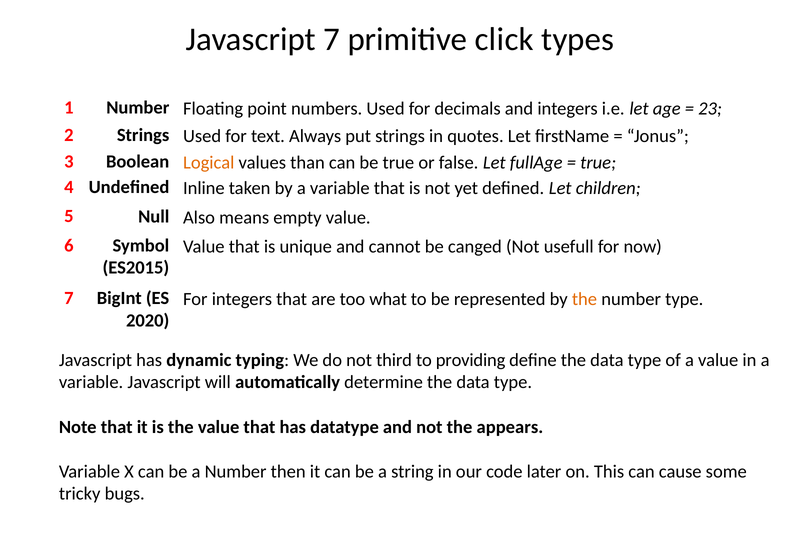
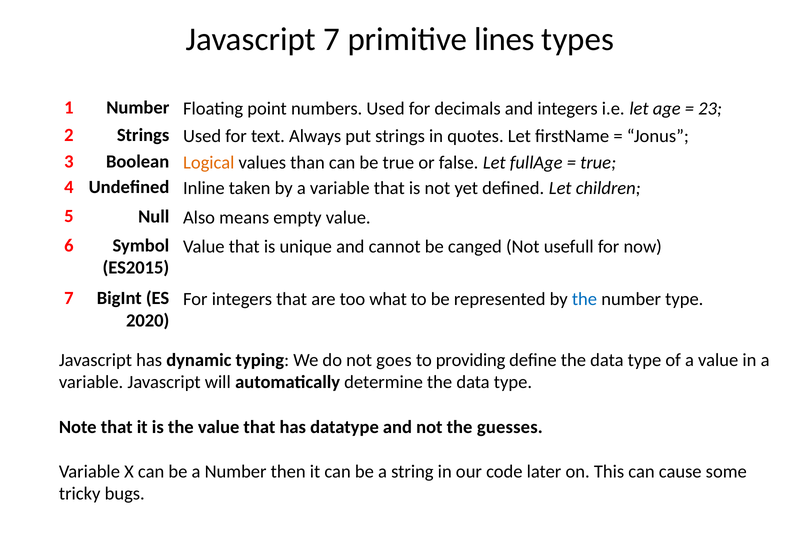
click: click -> lines
the at (584, 299) colour: orange -> blue
third: third -> goes
appears: appears -> guesses
